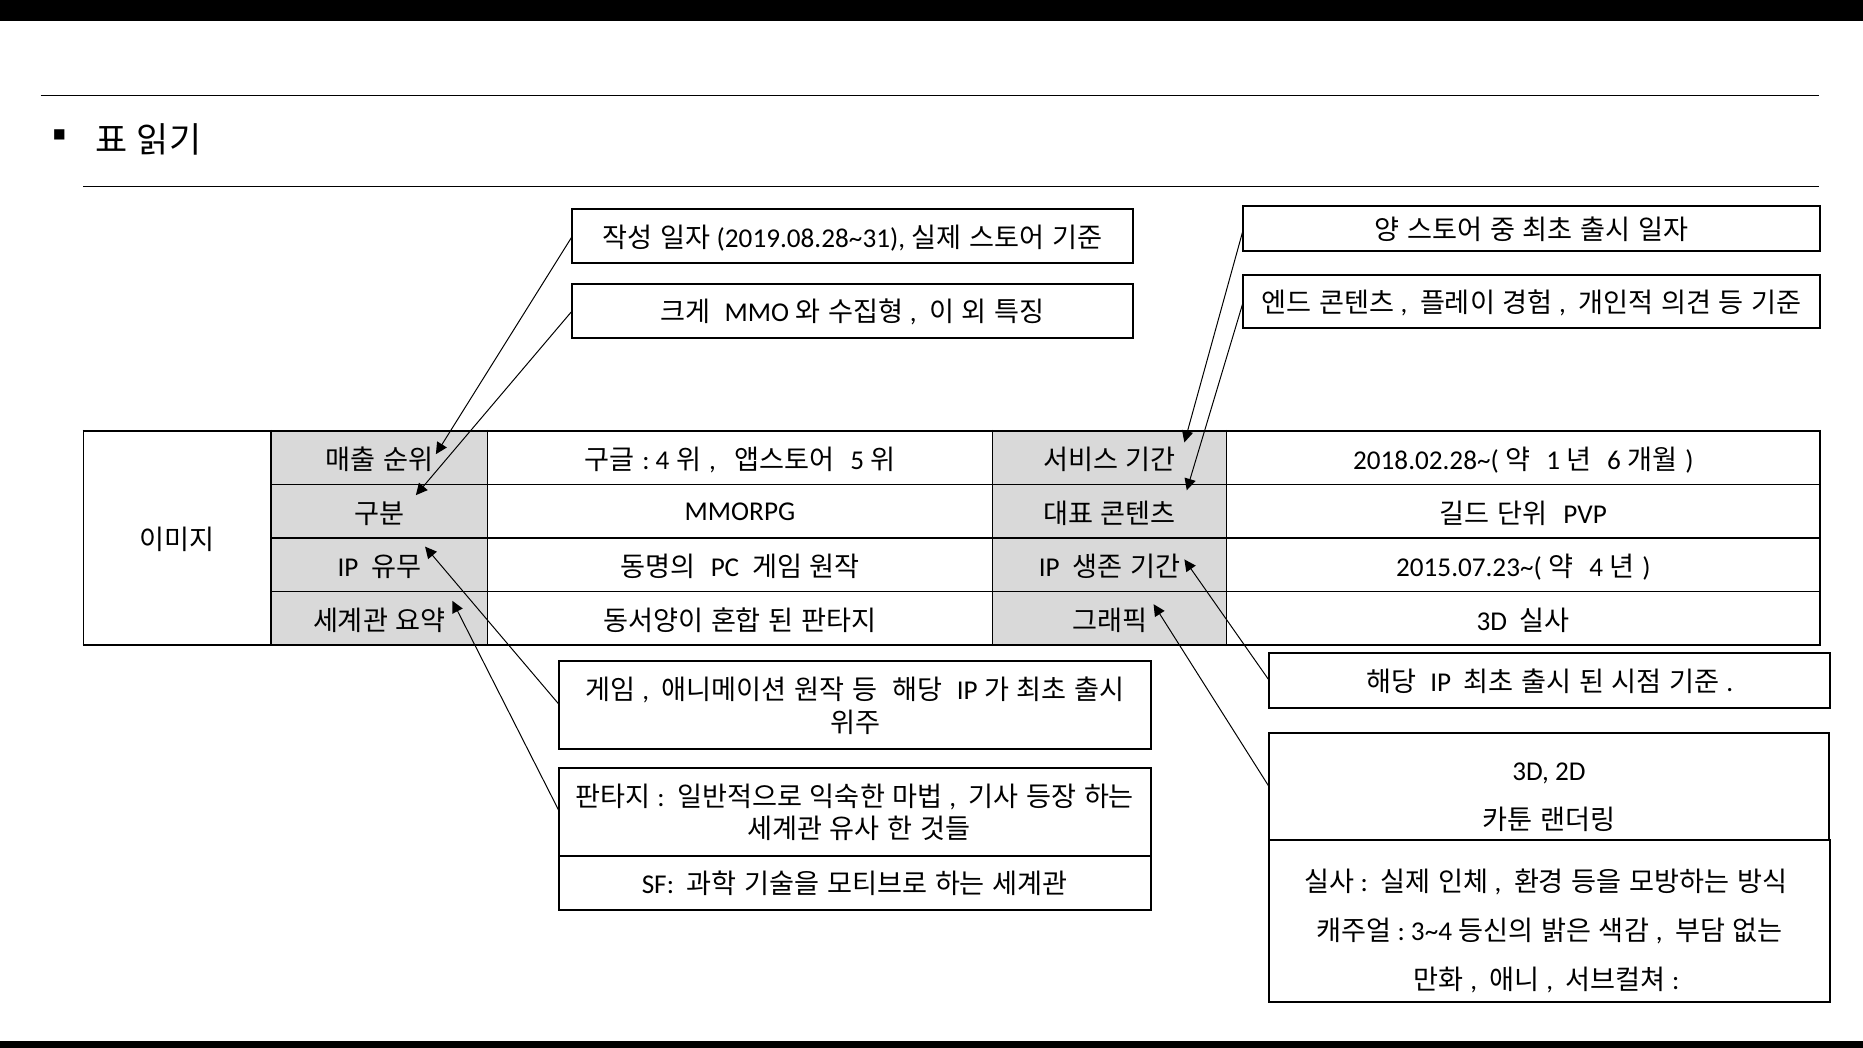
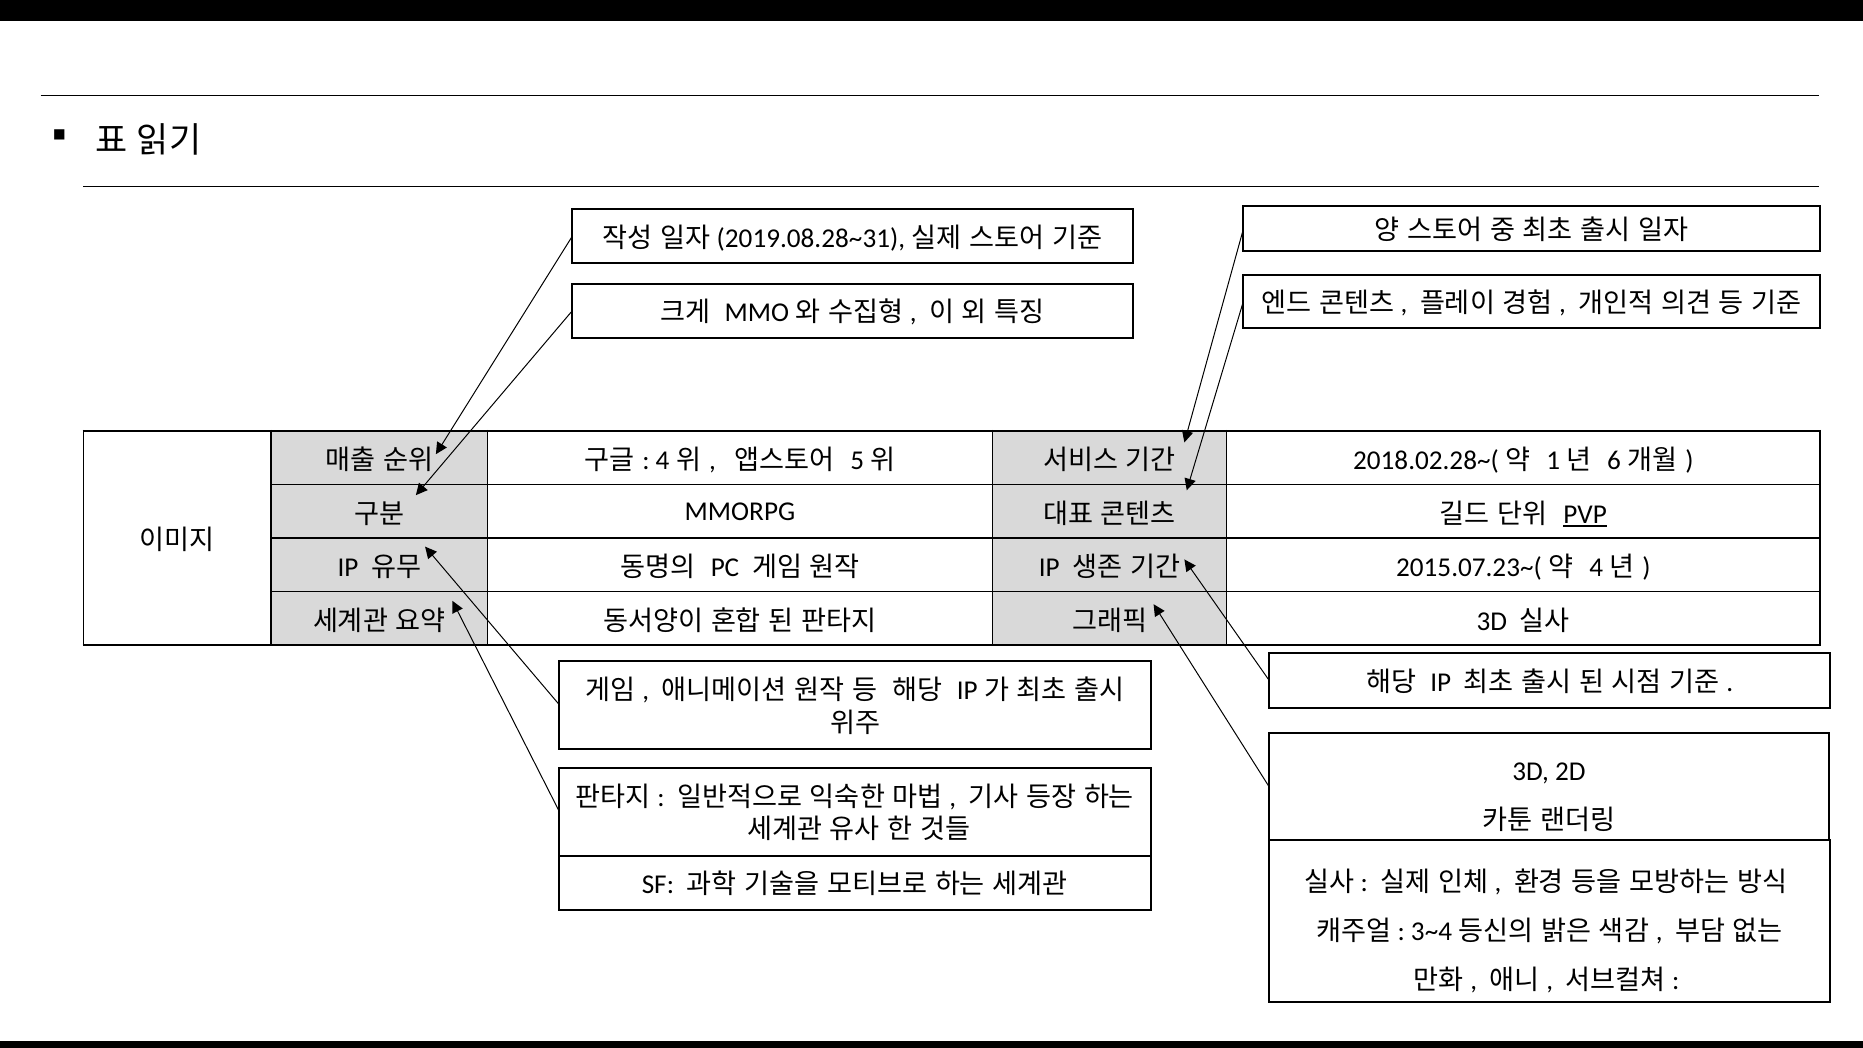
PVP underline: none -> present
